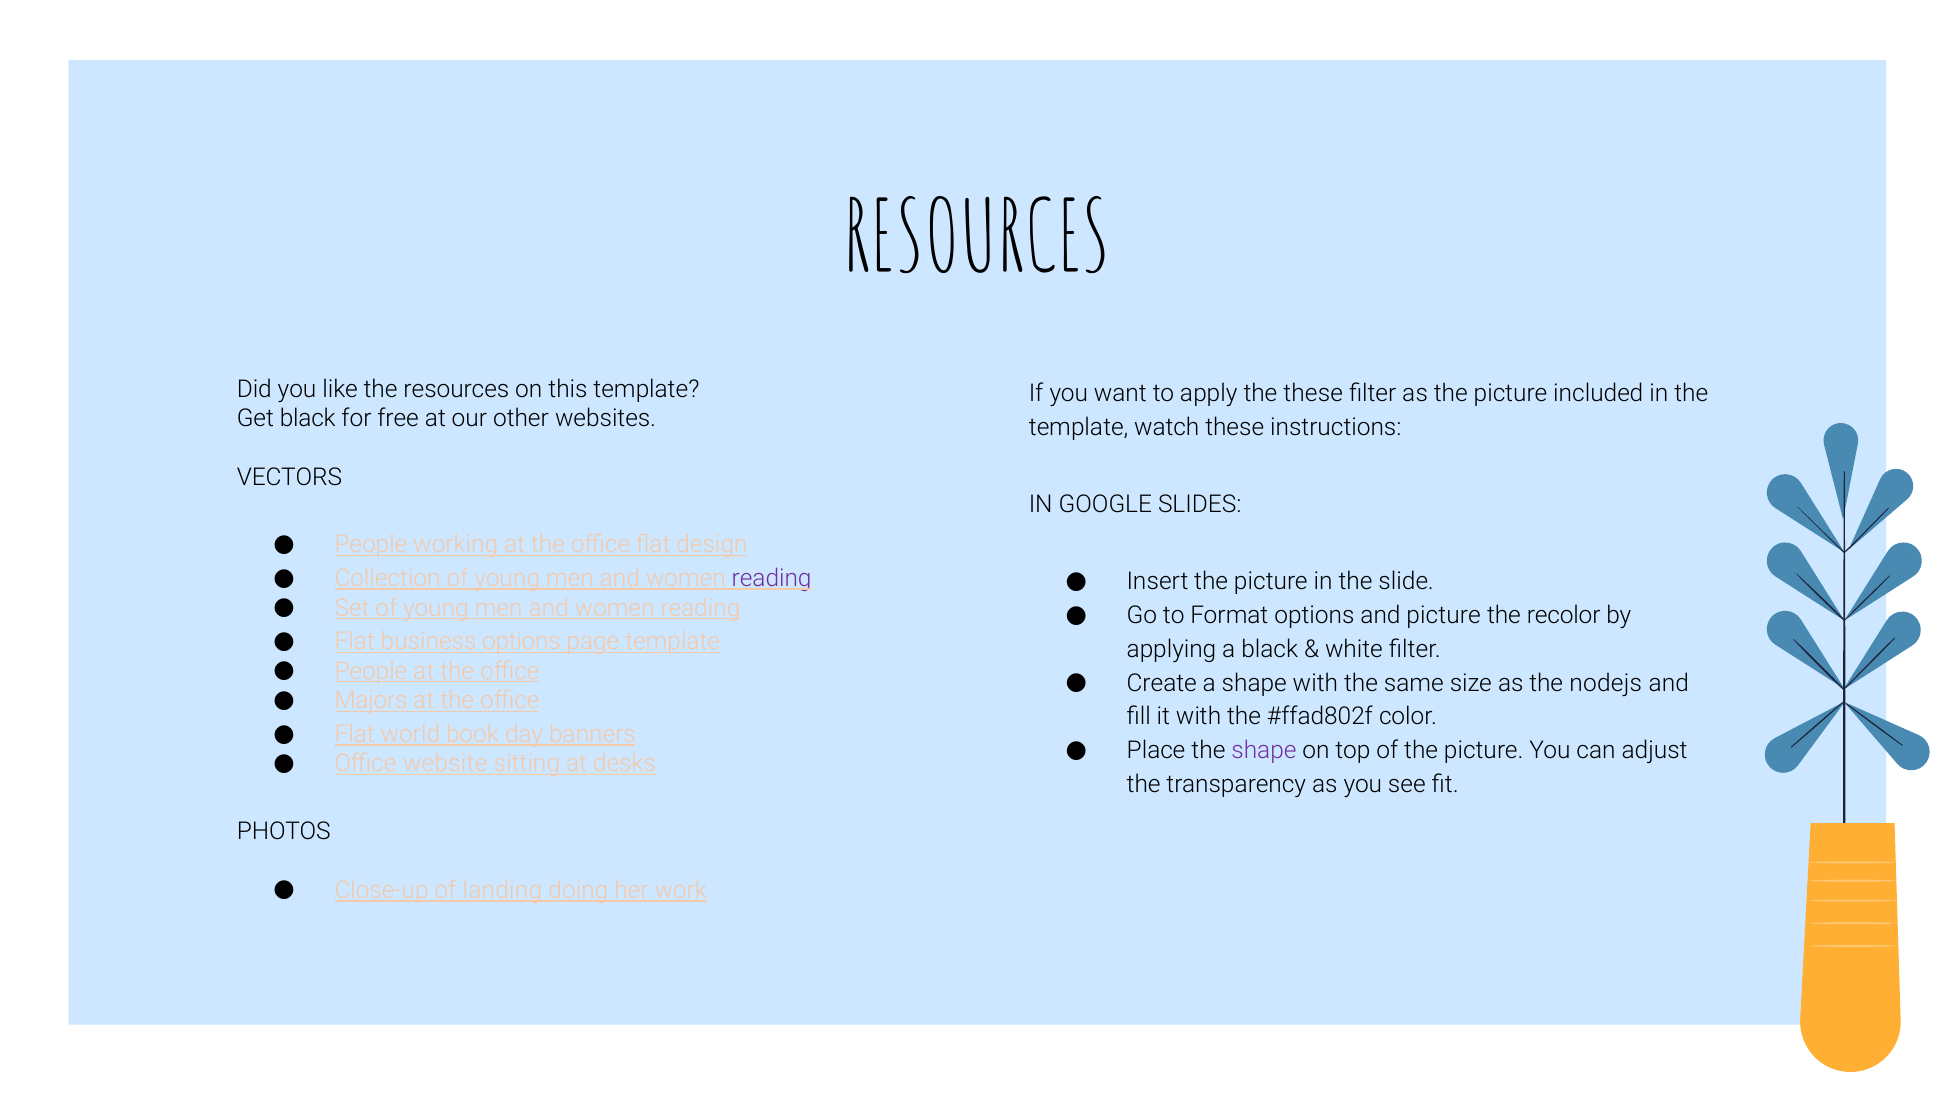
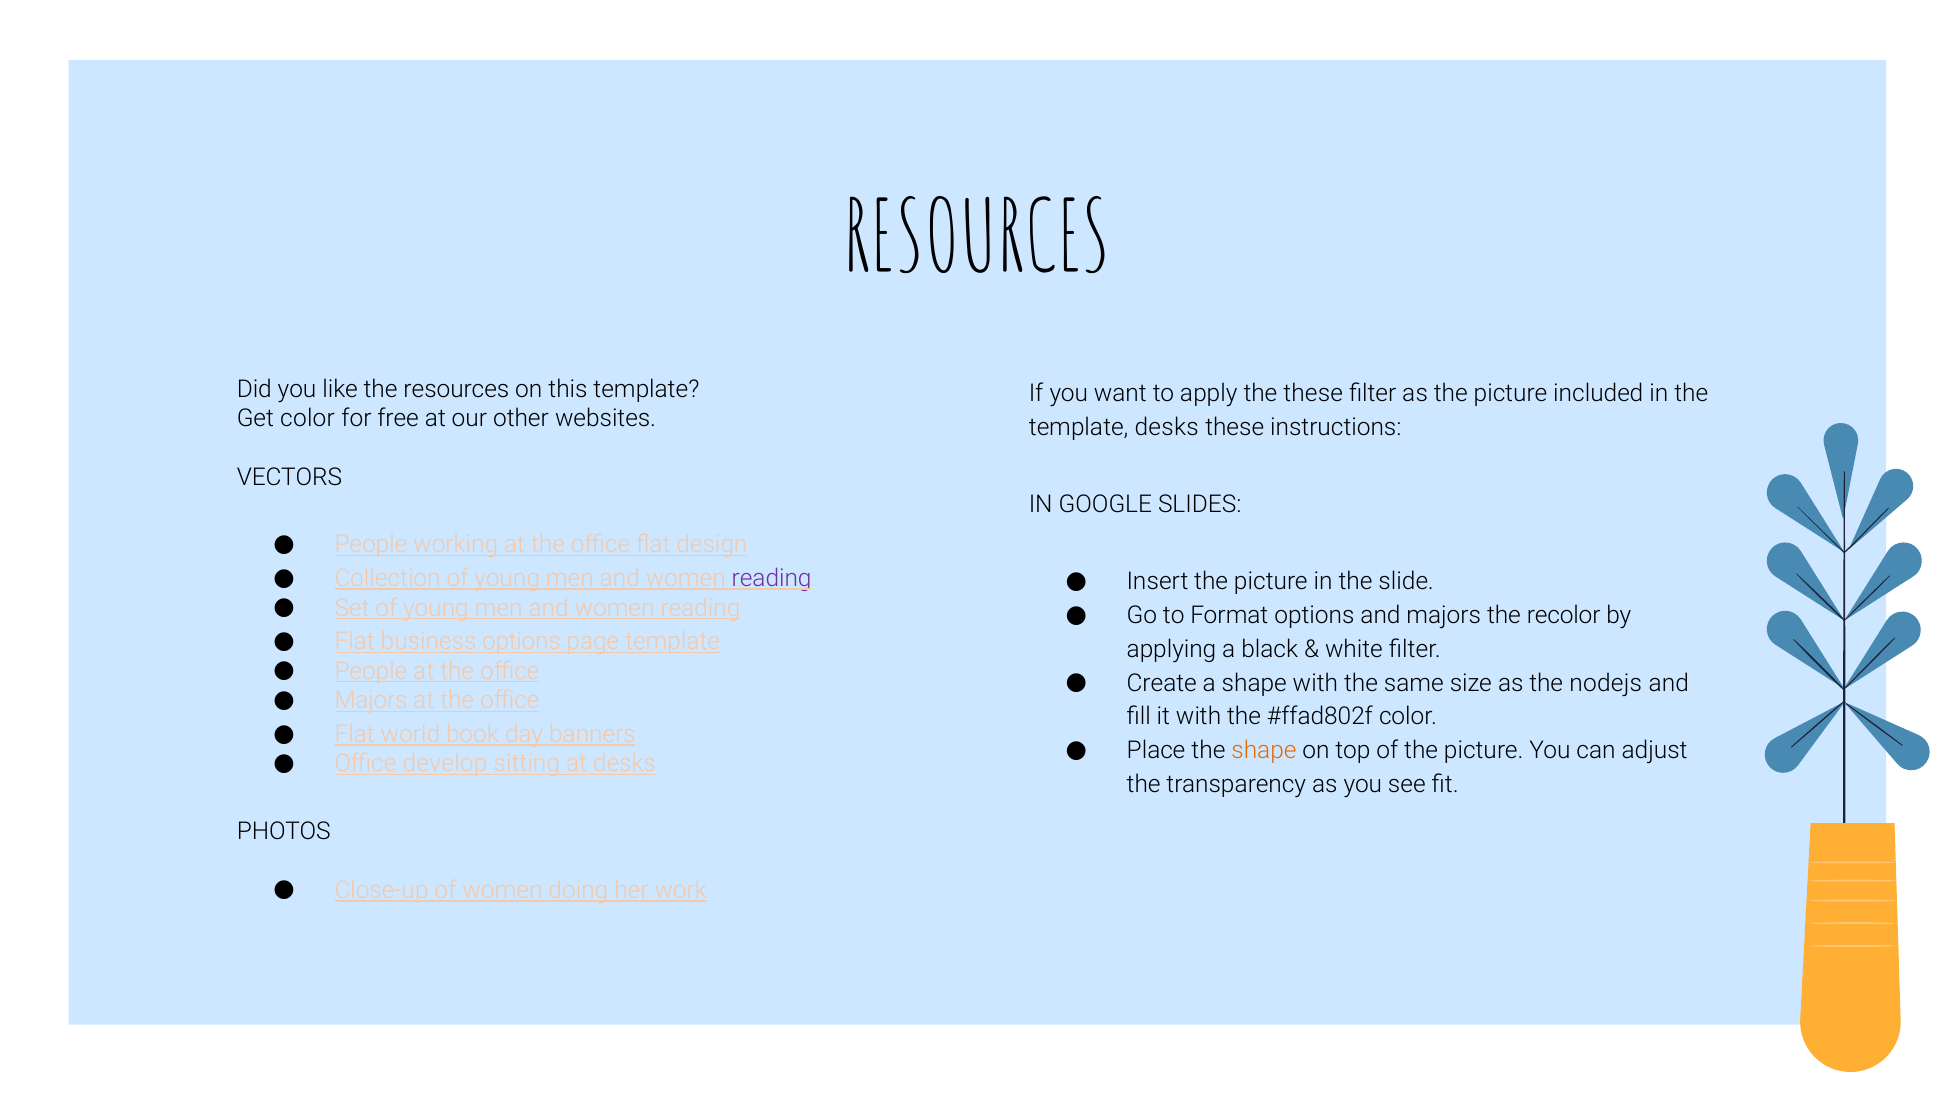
Get black: black -> color
template watch: watch -> desks
and picture: picture -> majors
shape at (1264, 750) colour: purple -> orange
website: website -> develop
of landing: landing -> women
